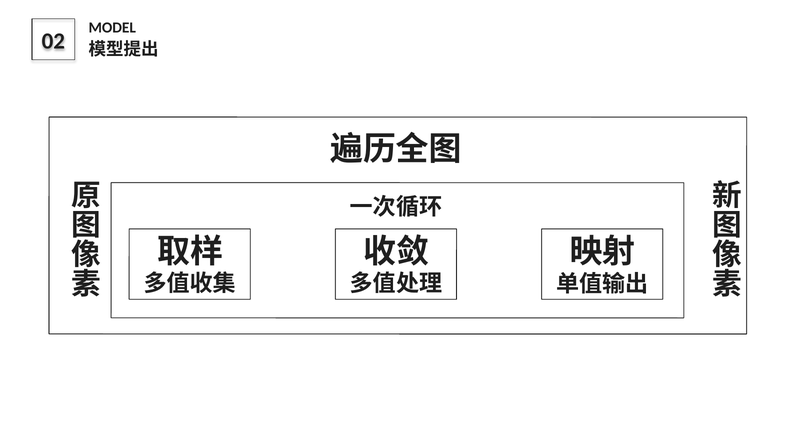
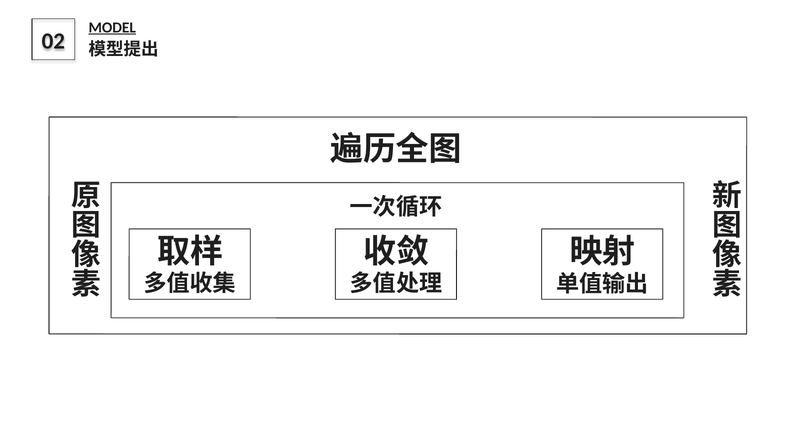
MODEL underline: none -> present
